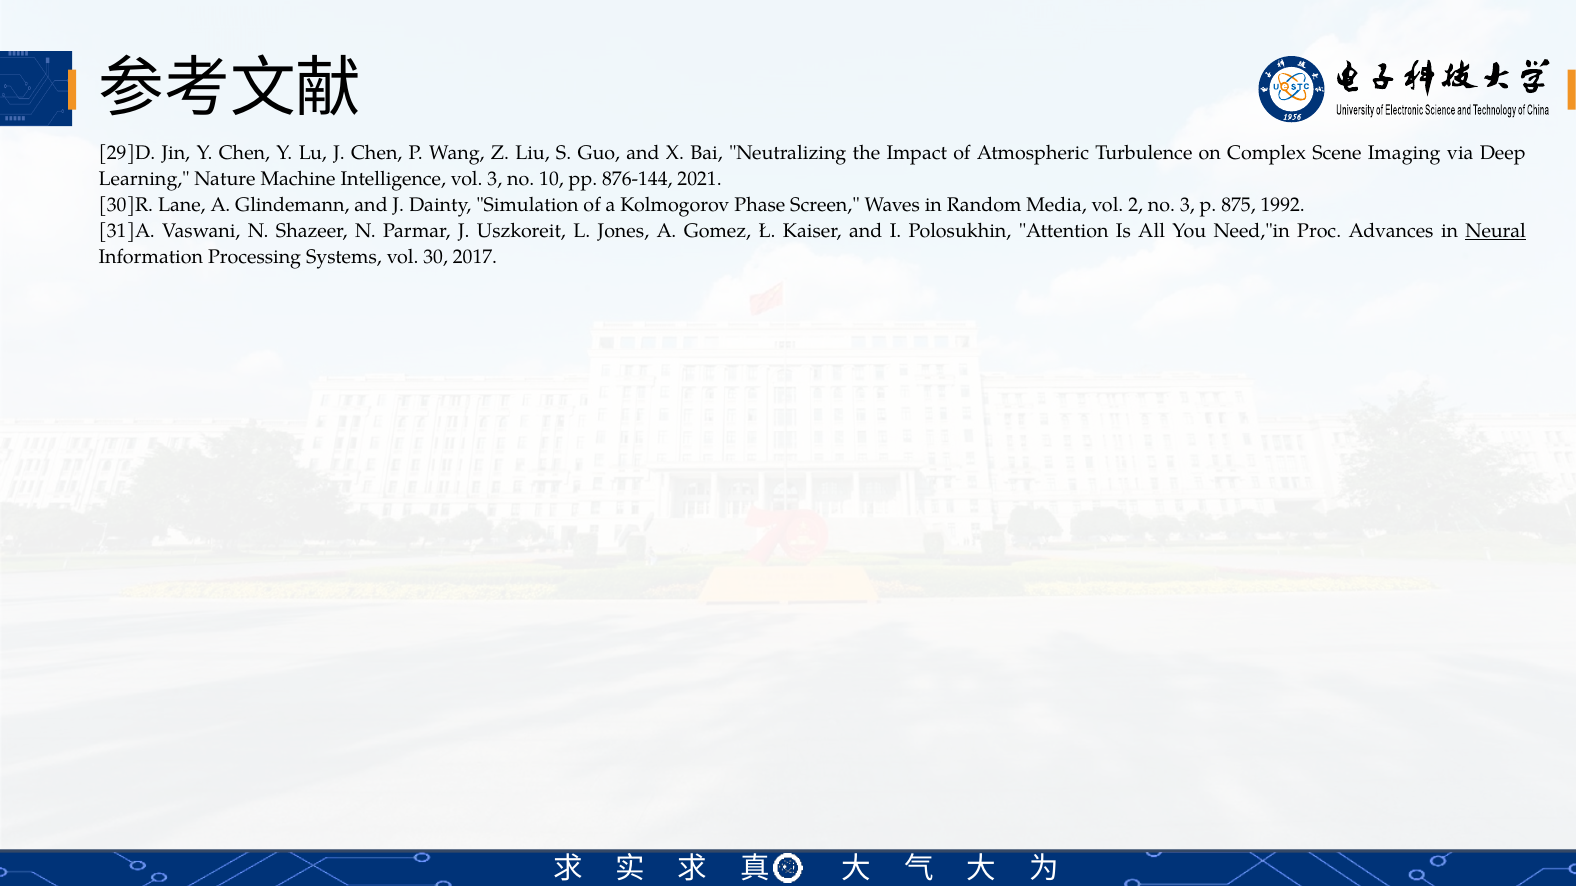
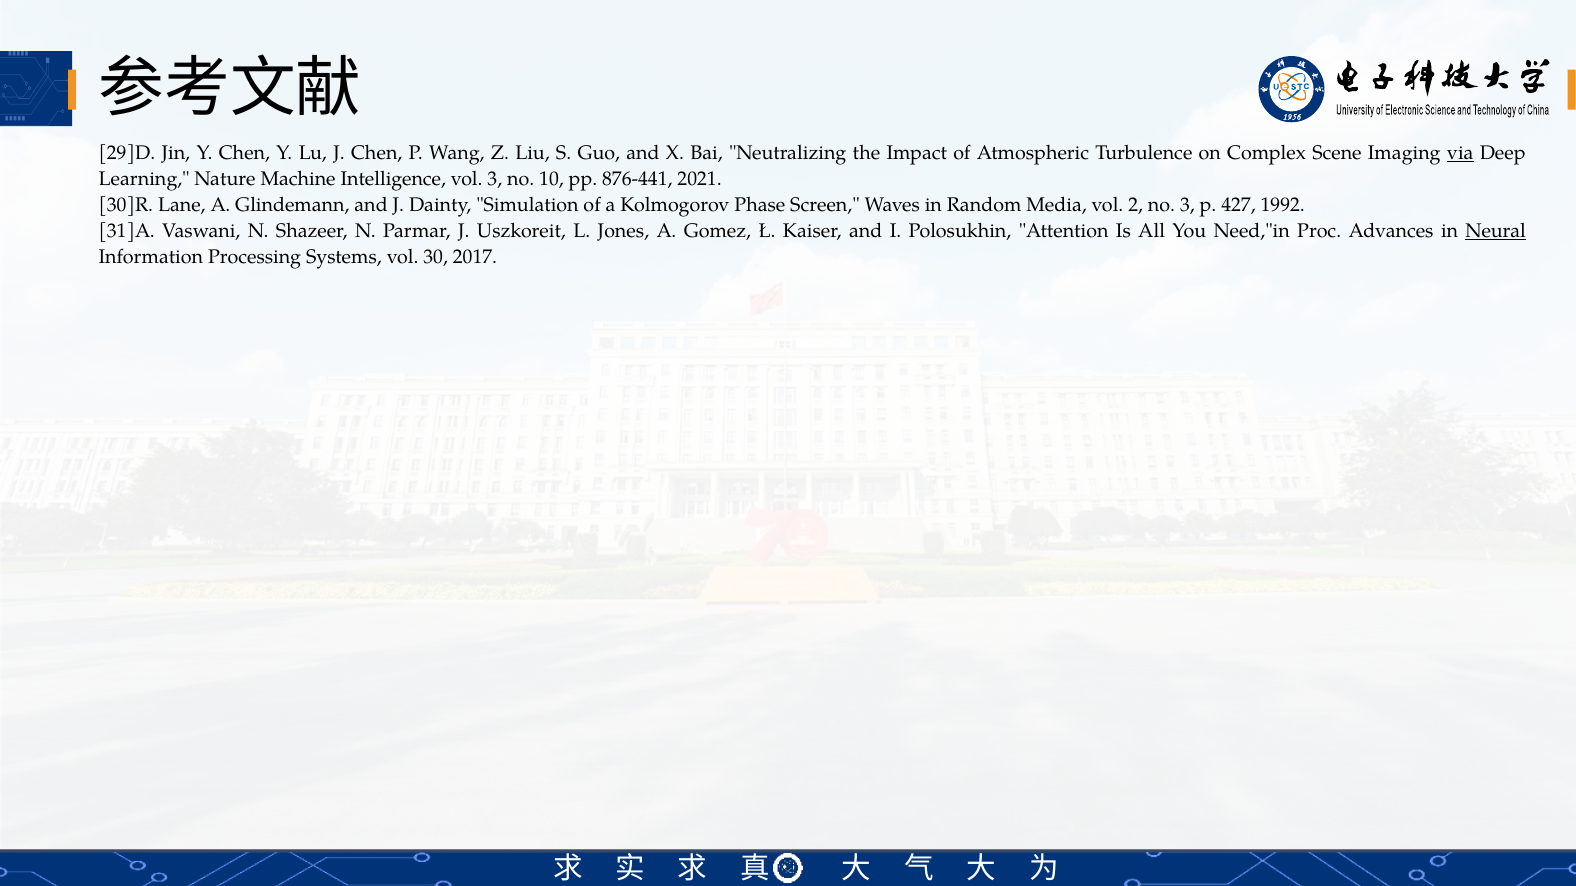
via underline: none -> present
876-144: 876-144 -> 876-441
875: 875 -> 427
